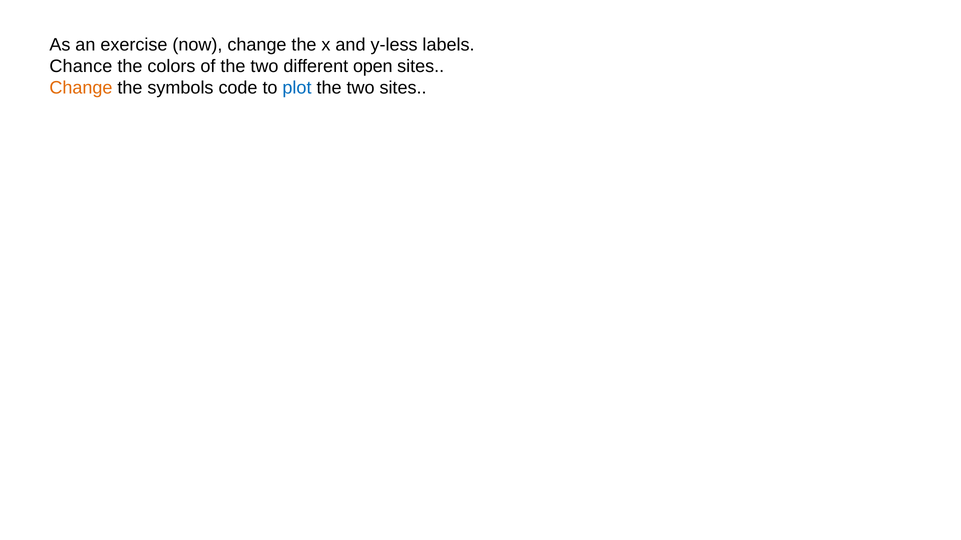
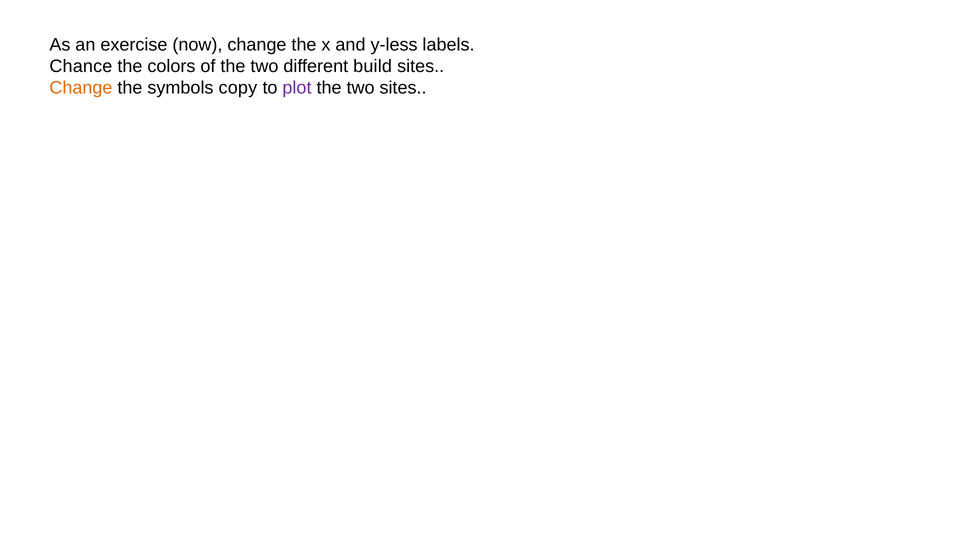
open: open -> build
code: code -> copy
plot colour: blue -> purple
